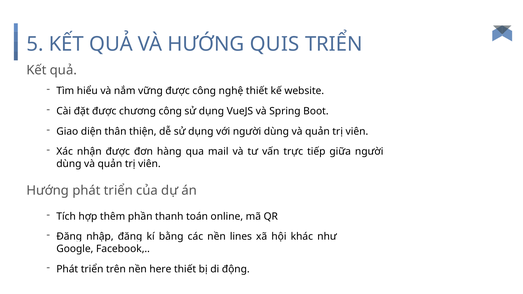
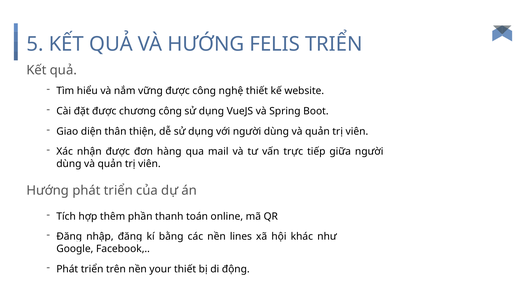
QUIS: QUIS -> FELIS
here: here -> your
